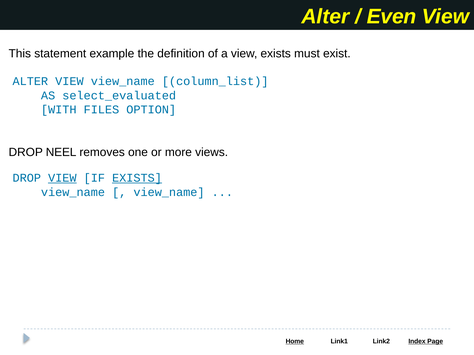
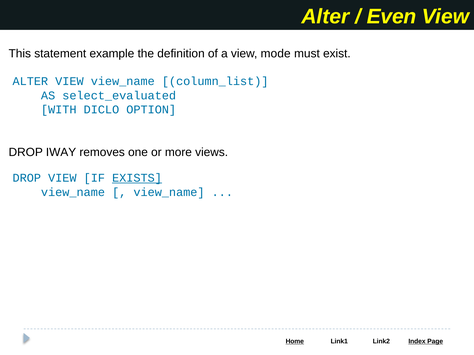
view exists: exists -> mode
FILES: FILES -> DICLO
NEEL: NEEL -> IWAY
VIEW at (62, 178) underline: present -> none
